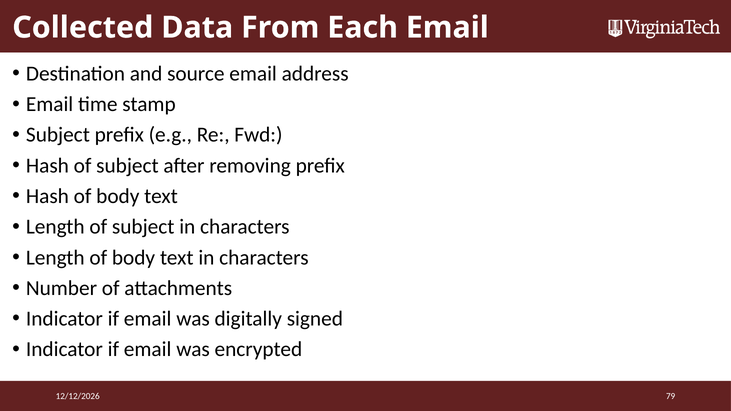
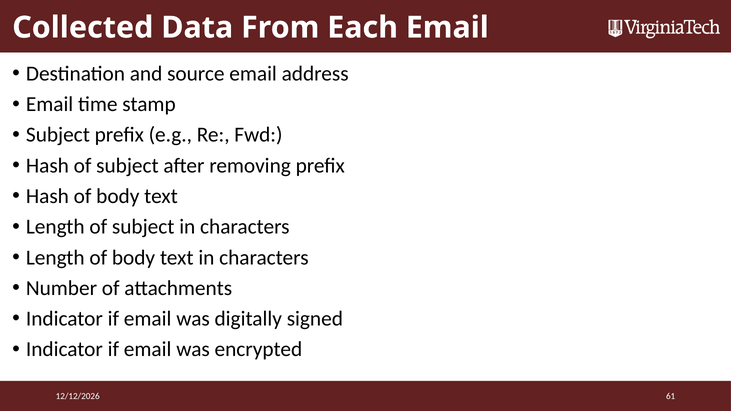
79: 79 -> 61
